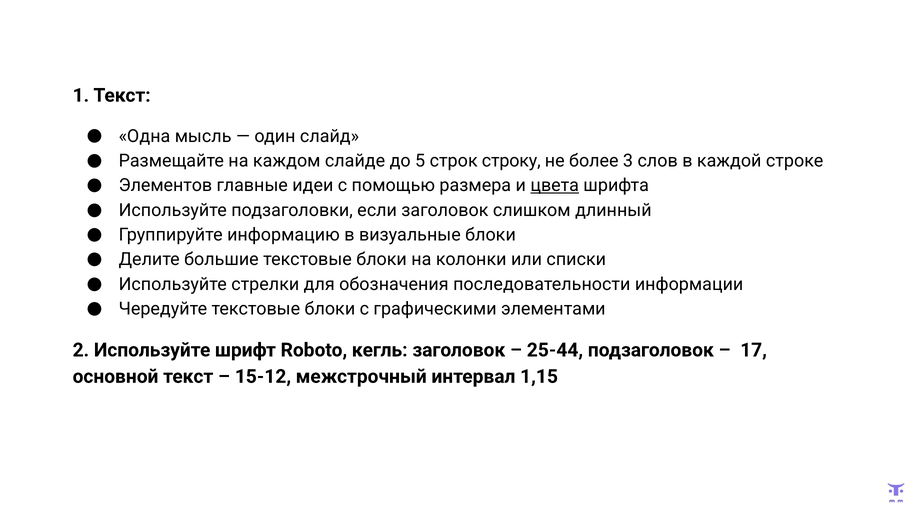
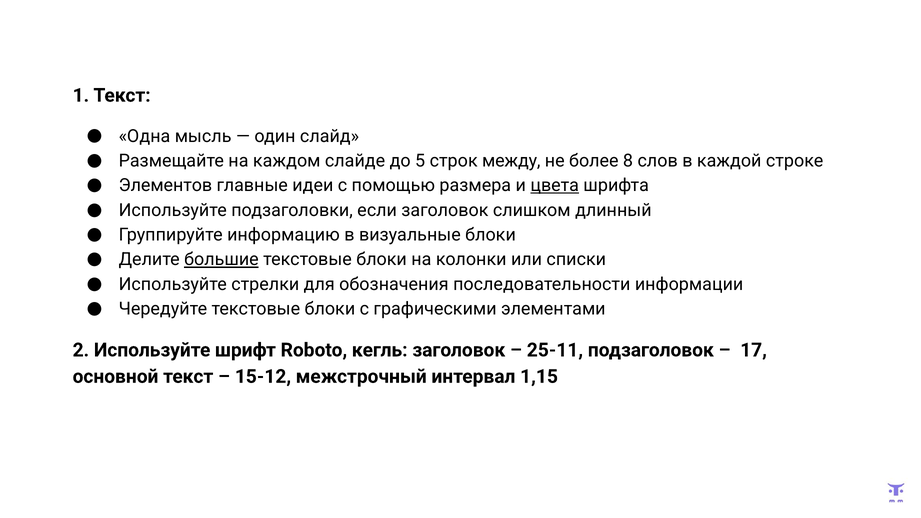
строку: строку -> между
3: 3 -> 8
большие underline: none -> present
25-44: 25-44 -> 25-11
